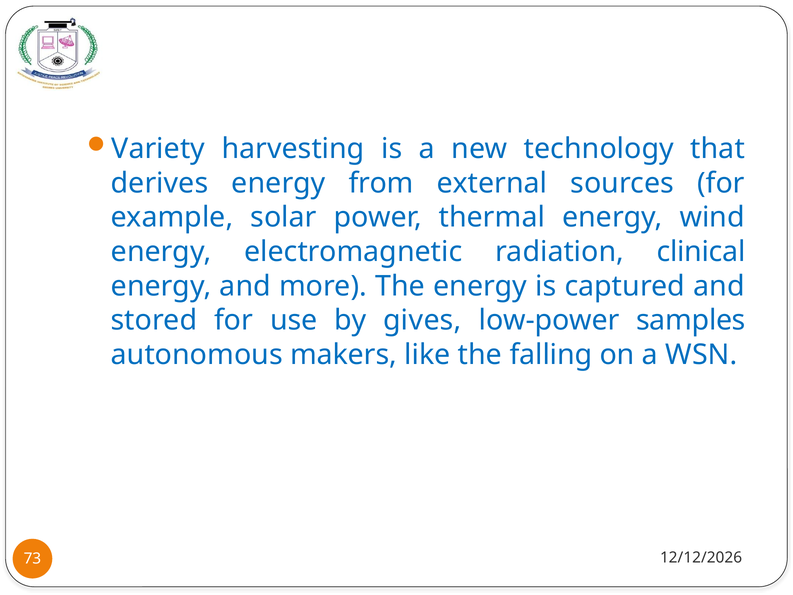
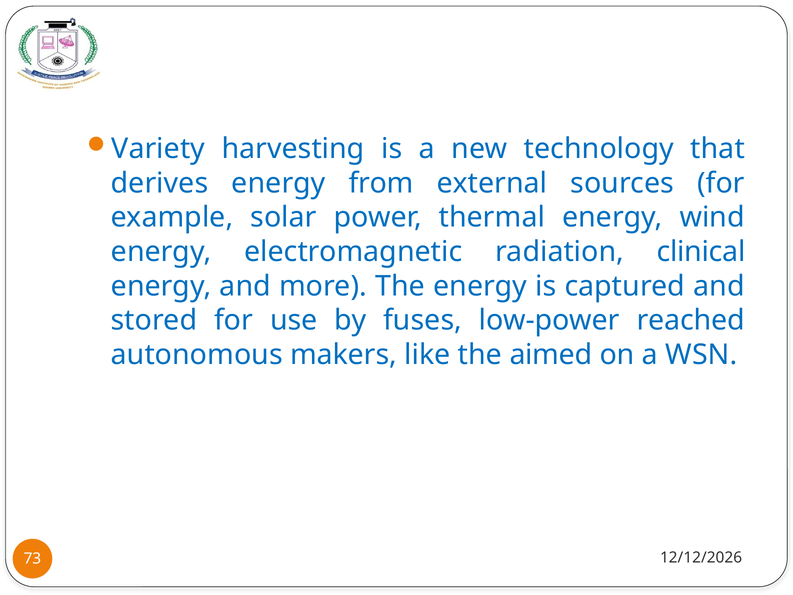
gives: gives -> fuses
samples: samples -> reached
falling: falling -> aimed
